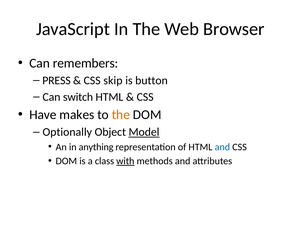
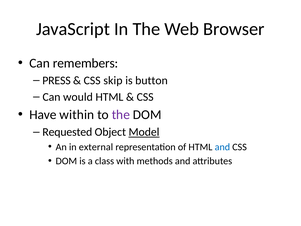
switch: switch -> would
makes: makes -> within
the at (121, 115) colour: orange -> purple
Optionally: Optionally -> Requested
anything: anything -> external
with underline: present -> none
